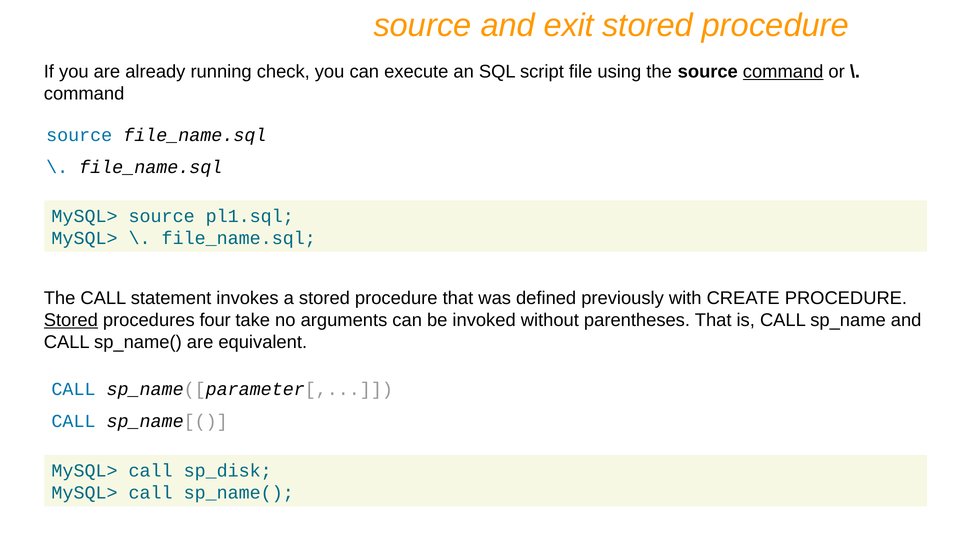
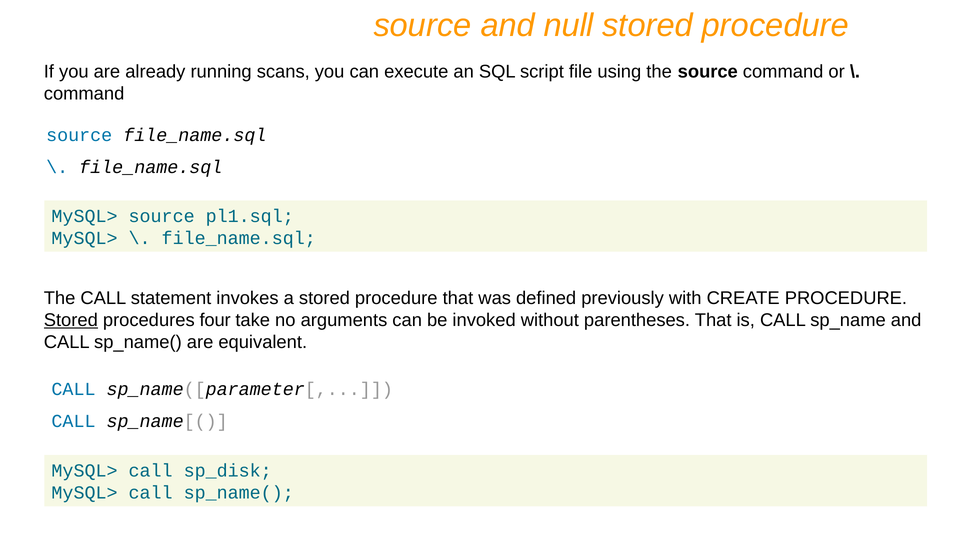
exit: exit -> null
check: check -> scans
command at (783, 72) underline: present -> none
